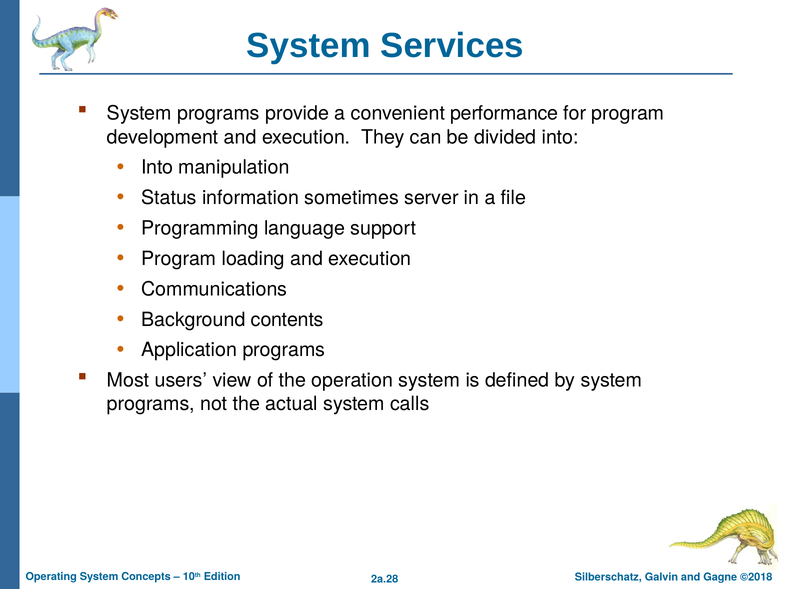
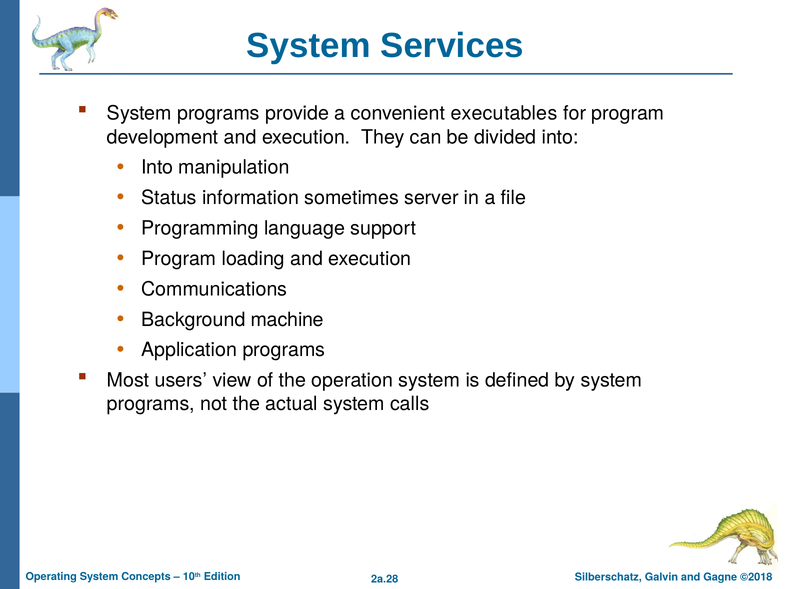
performance: performance -> executables
contents: contents -> machine
